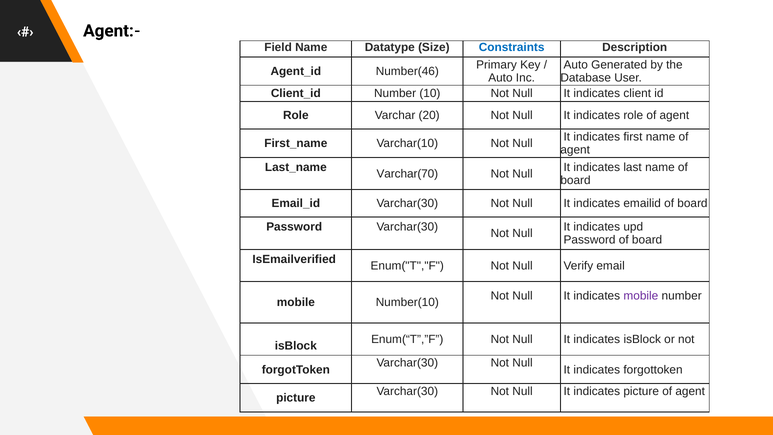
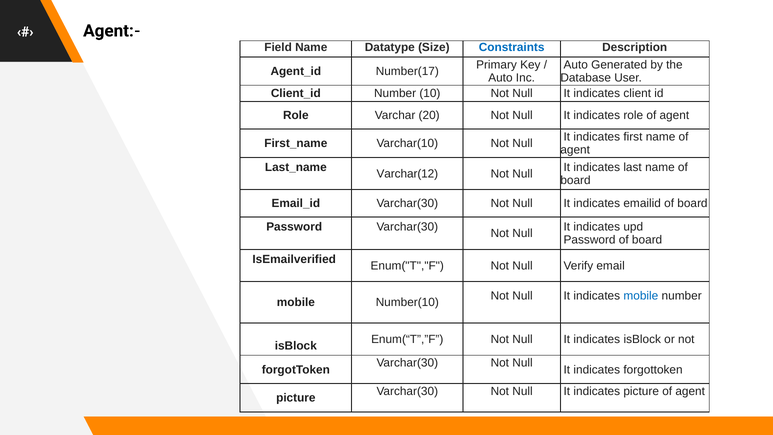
Number(46: Number(46 -> Number(17
Varchar(70: Varchar(70 -> Varchar(12
mobile at (641, 296) colour: purple -> blue
